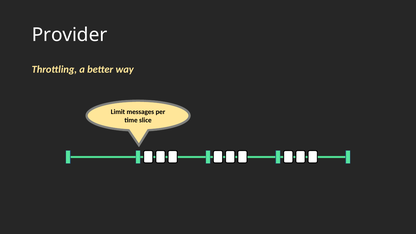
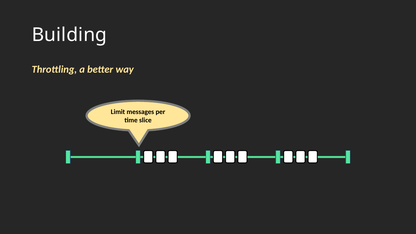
Provider: Provider -> Building
